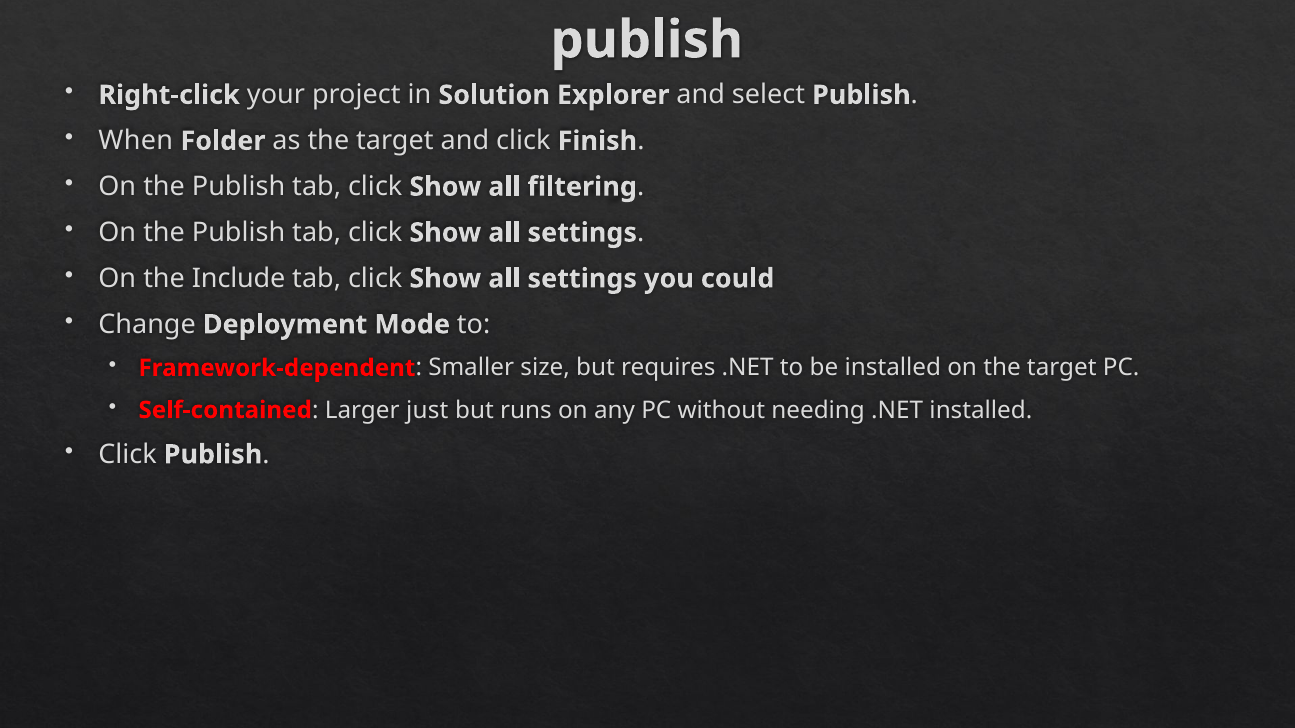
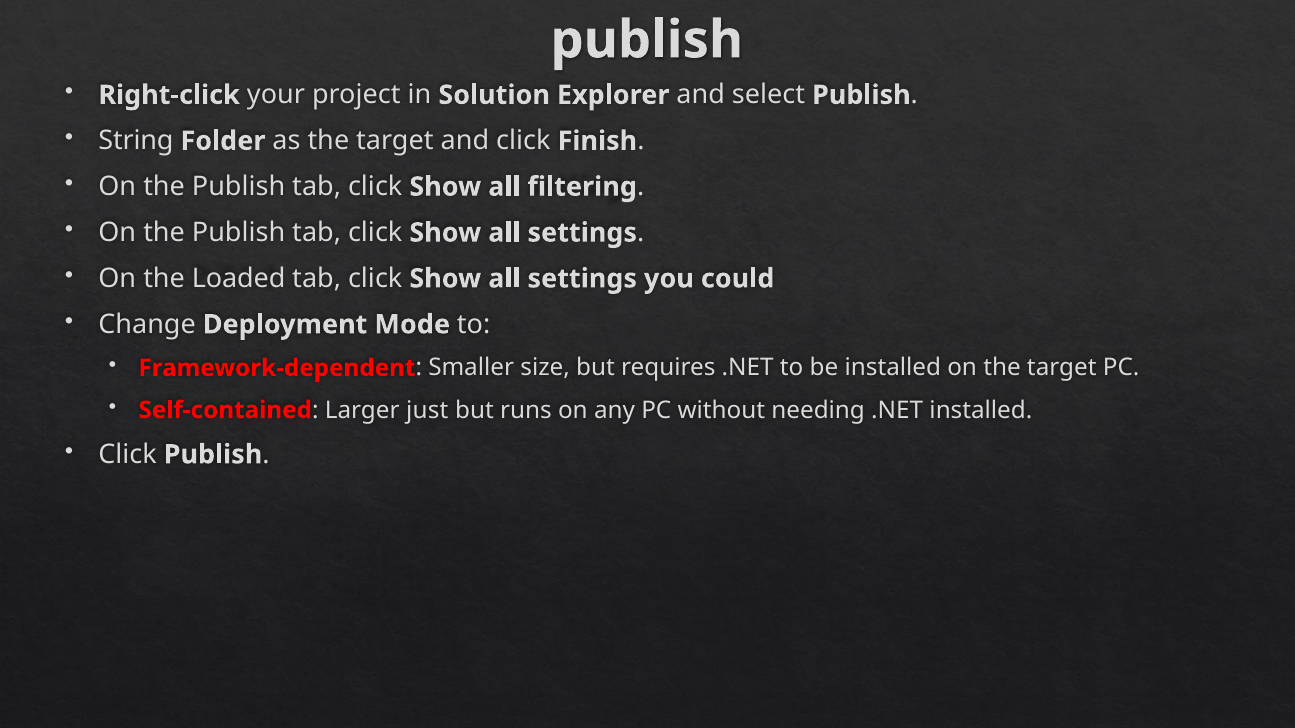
When: When -> String
Include: Include -> Loaded
